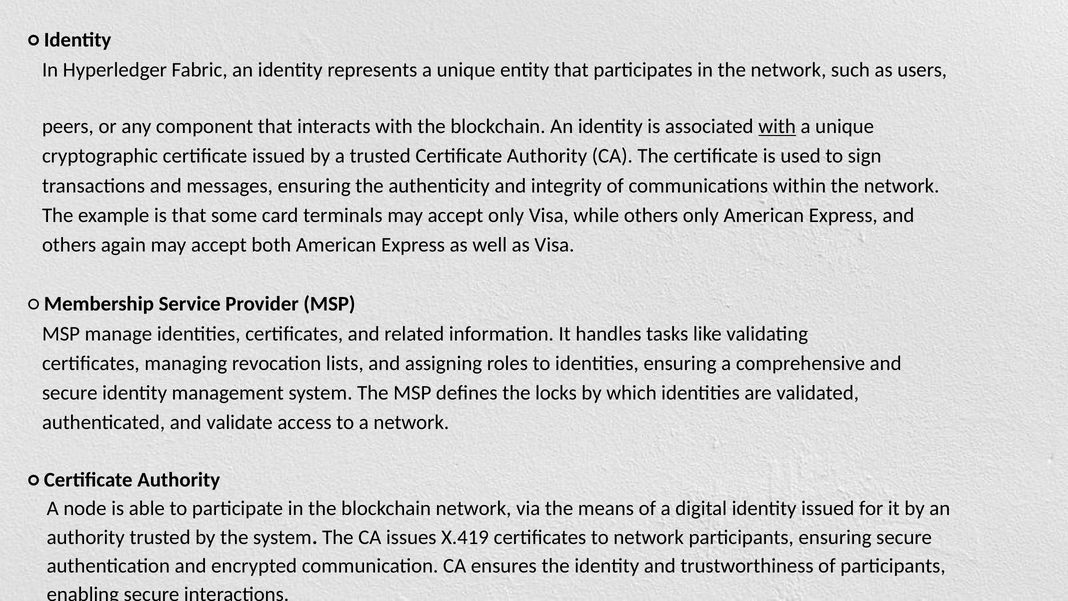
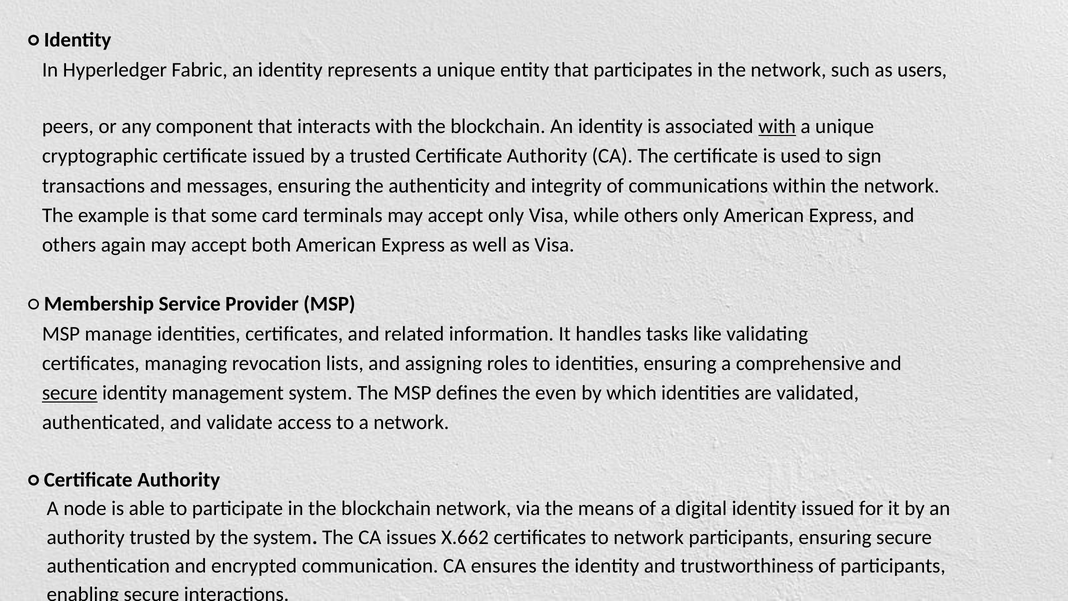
secure at (70, 393) underline: none -> present
locks: locks -> even
X.419: X.419 -> X.662
